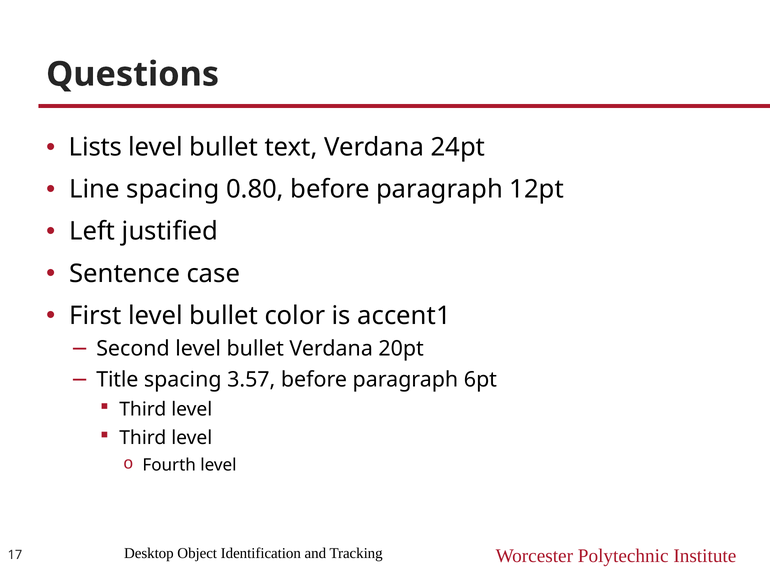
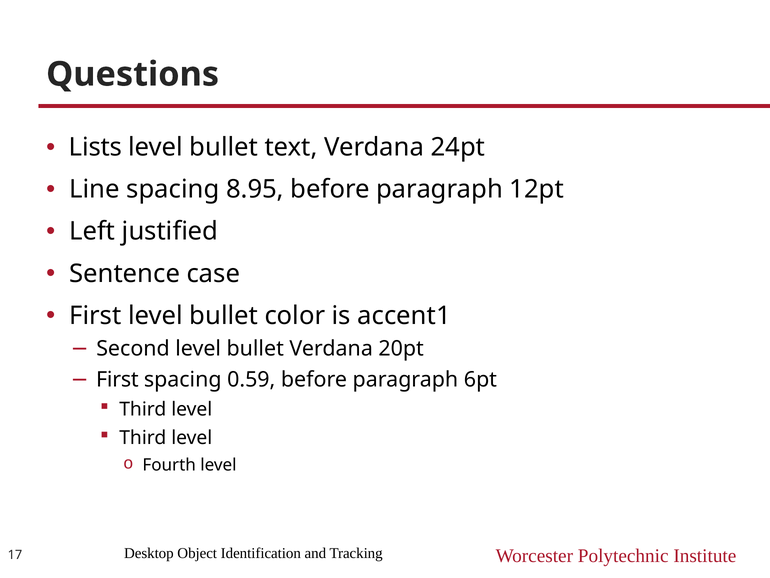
0.80: 0.80 -> 8.95
Title at (117, 379): Title -> First
3.57: 3.57 -> 0.59
